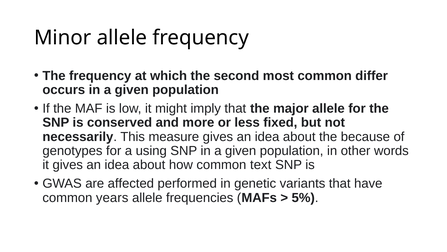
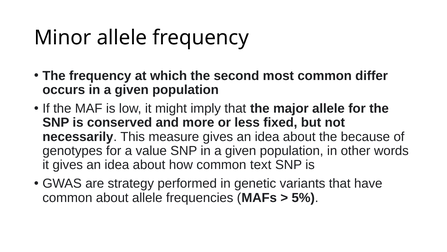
using: using -> value
affected: affected -> strategy
common years: years -> about
